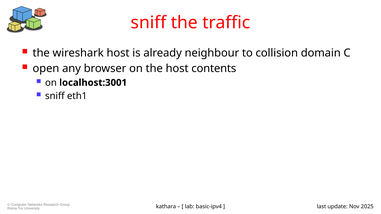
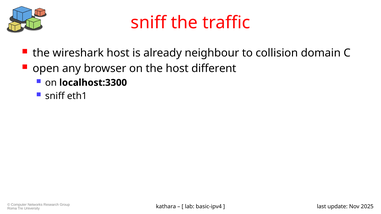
contents: contents -> different
localhost:3001: localhost:3001 -> localhost:3300
